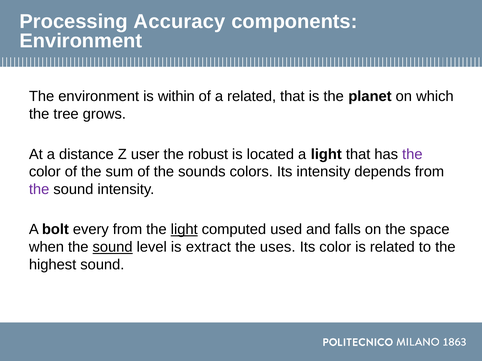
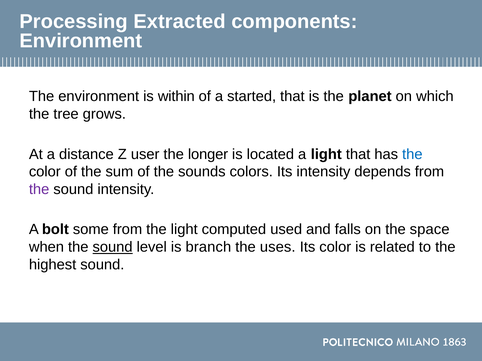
Accuracy: Accuracy -> Extracted
a related: related -> started
robust: robust -> longer
the at (412, 154) colour: purple -> blue
every: every -> some
light at (184, 230) underline: present -> none
extract: extract -> branch
